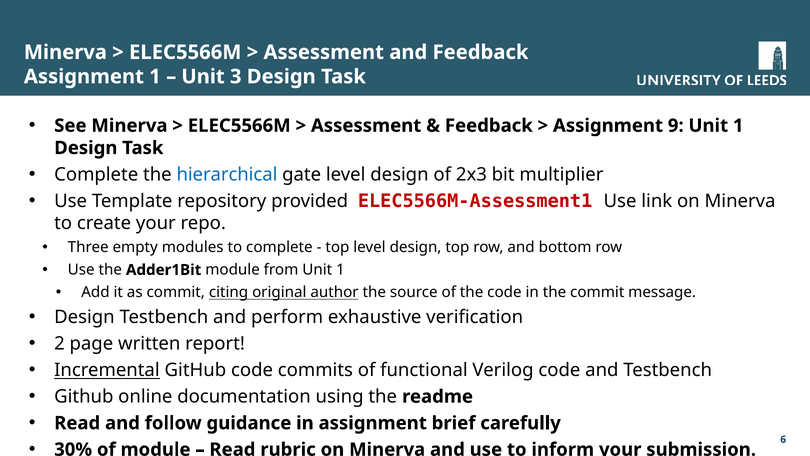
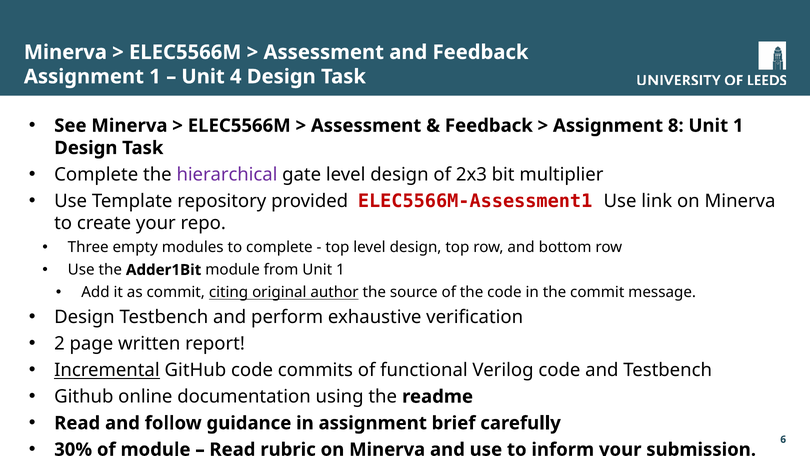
3: 3 -> 4
9: 9 -> 8
hierarchical colour: blue -> purple
